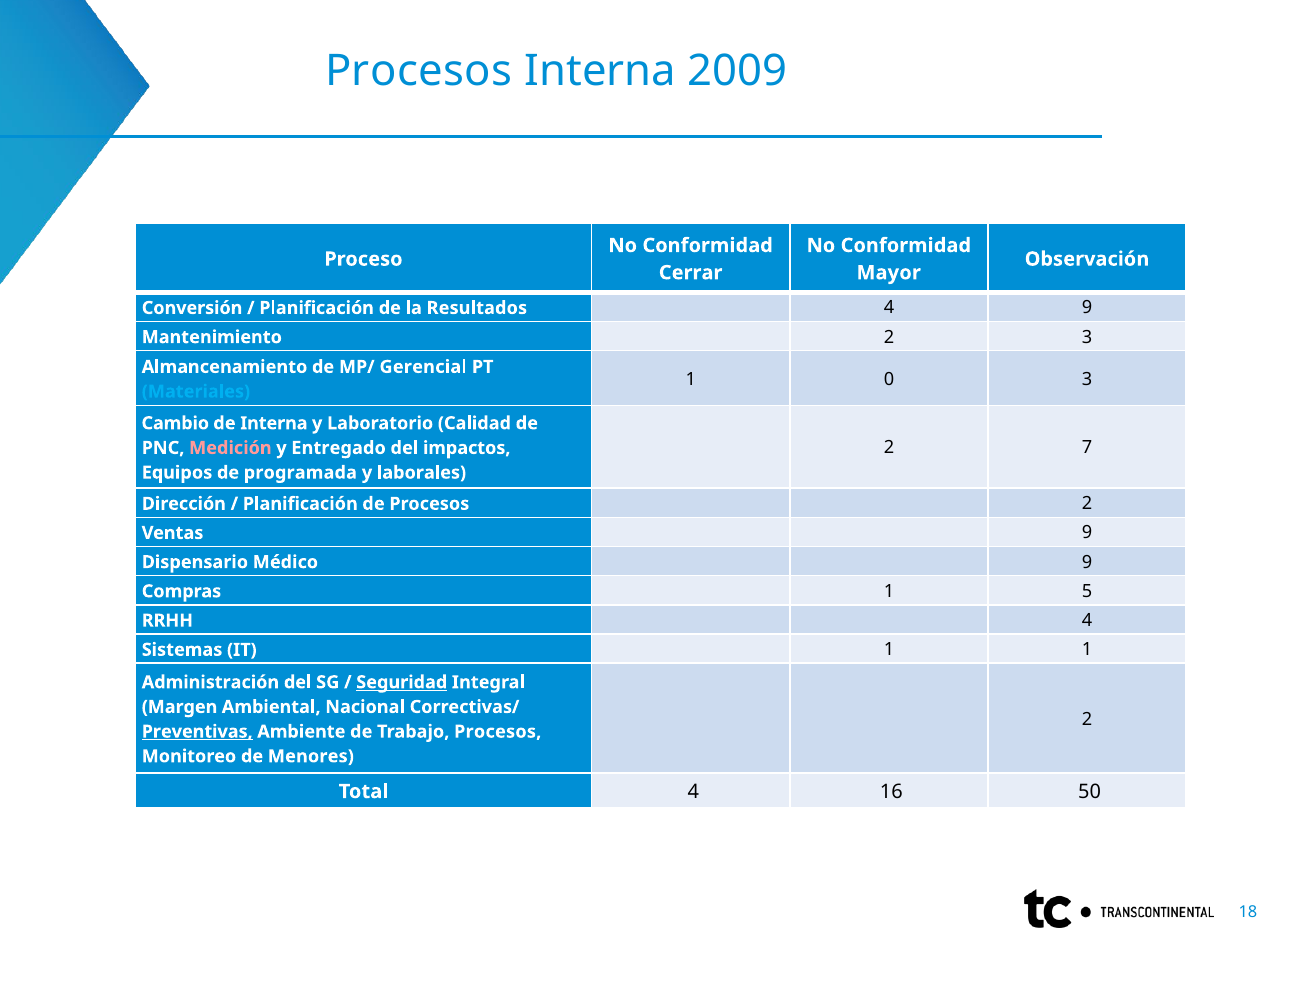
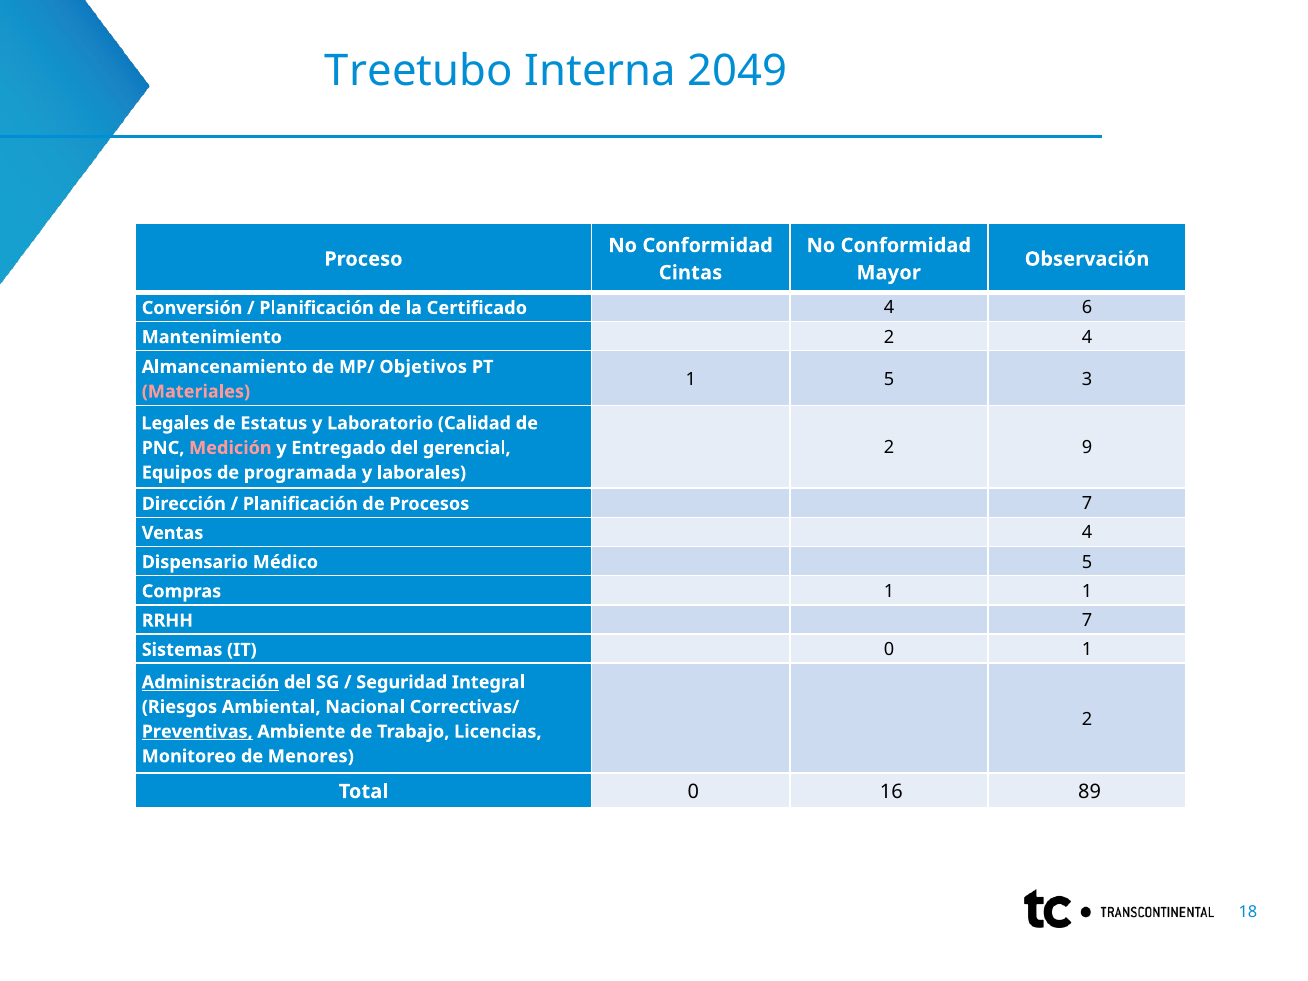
Procesos at (419, 71): Procesos -> Treetubo
2009: 2009 -> 2049
Cerrar: Cerrar -> Cintas
Resultados: Resultados -> Certificado
4 9: 9 -> 6
2 3: 3 -> 4
Gerencial: Gerencial -> Objetivos
1 0: 0 -> 5
Materiales colour: light blue -> pink
Cambio: Cambio -> Legales
de Interna: Interna -> Estatus
7: 7 -> 9
impactos: impactos -> gerencial
Procesos 2: 2 -> 7
Ventas 9: 9 -> 4
Médico 9: 9 -> 5
1 5: 5 -> 1
RRHH 4: 4 -> 7
IT 1: 1 -> 0
Administración underline: none -> present
Seguridad underline: present -> none
Margen: Margen -> Riesgos
Trabajo Procesos: Procesos -> Licencias
Total 4: 4 -> 0
50: 50 -> 89
